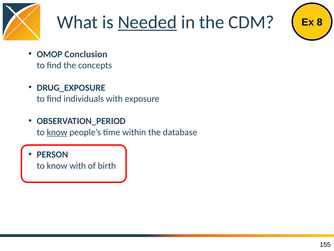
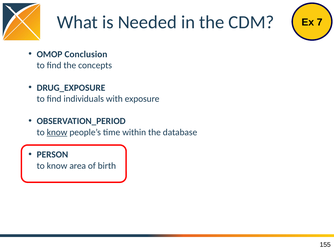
Needed underline: present -> none
8: 8 -> 7
know with: with -> area
